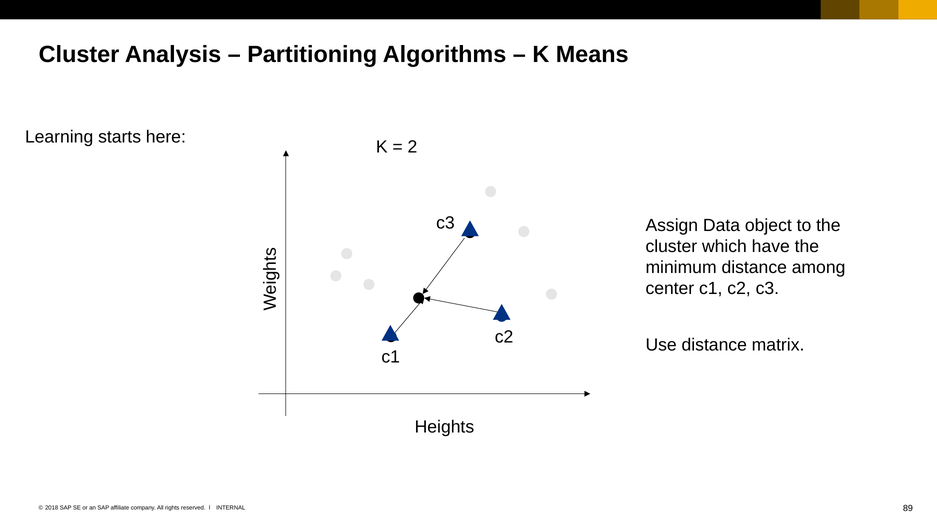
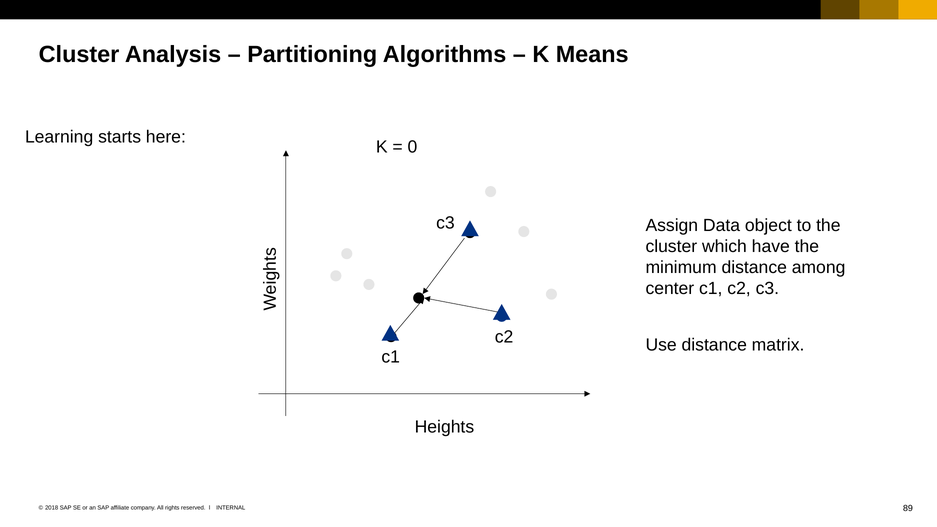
2: 2 -> 0
